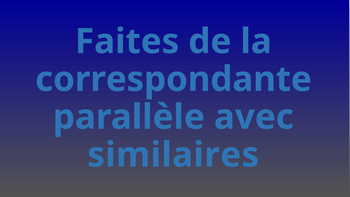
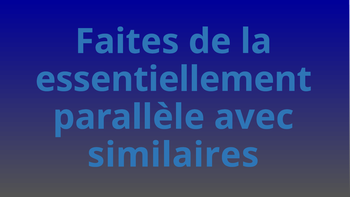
correspondante: correspondante -> essentiellement
